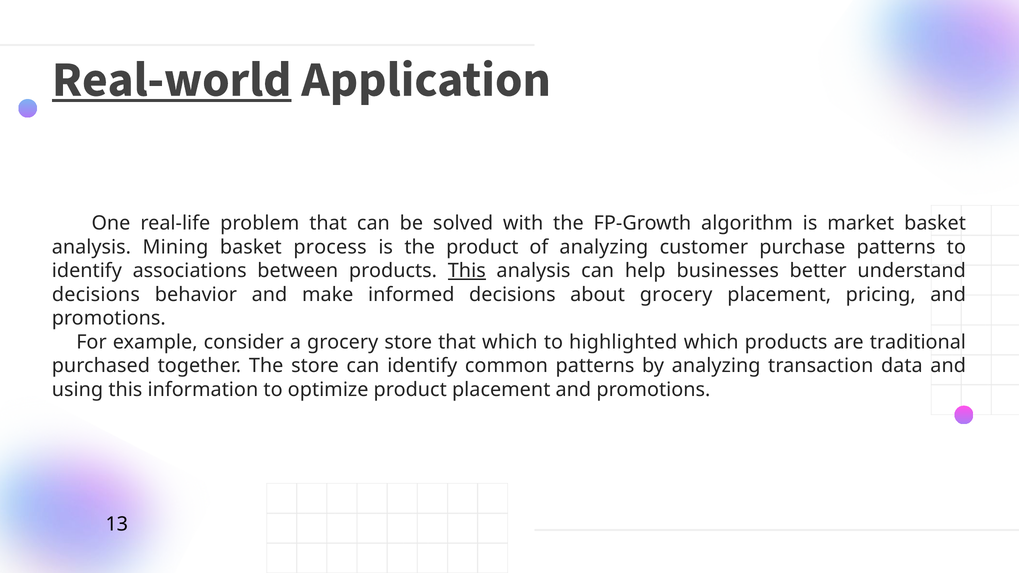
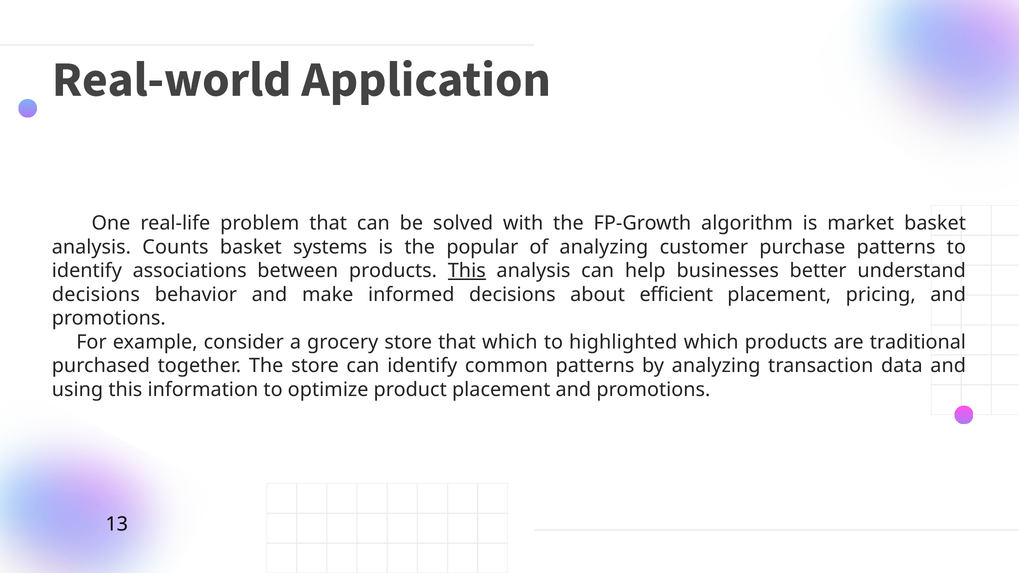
Real-world underline: present -> none
Mining: Mining -> Counts
process: process -> systems
the product: product -> popular
about grocery: grocery -> efficient
